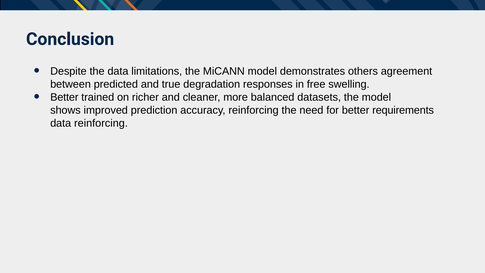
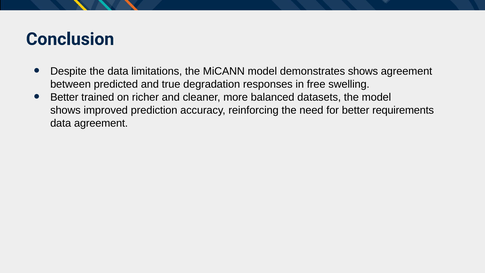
demonstrates others: others -> shows
data reinforcing: reinforcing -> agreement
